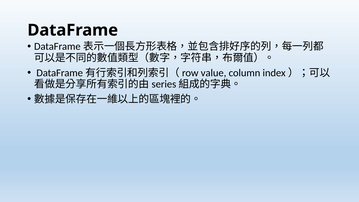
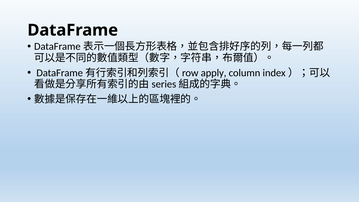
value: value -> apply
